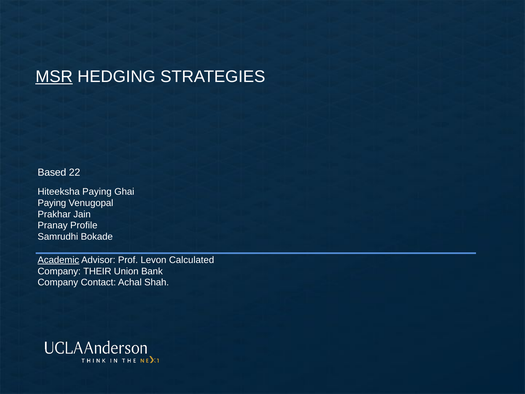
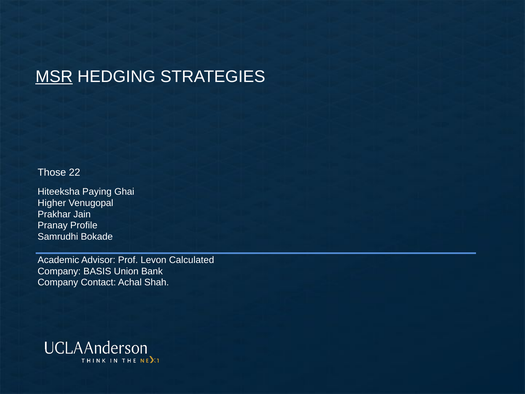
Based: Based -> Those
Paying at (52, 203): Paying -> Higher
Academic underline: present -> none
THEIR: THEIR -> BASIS
